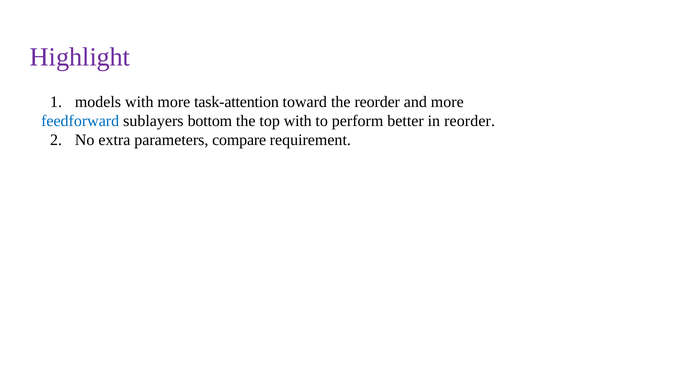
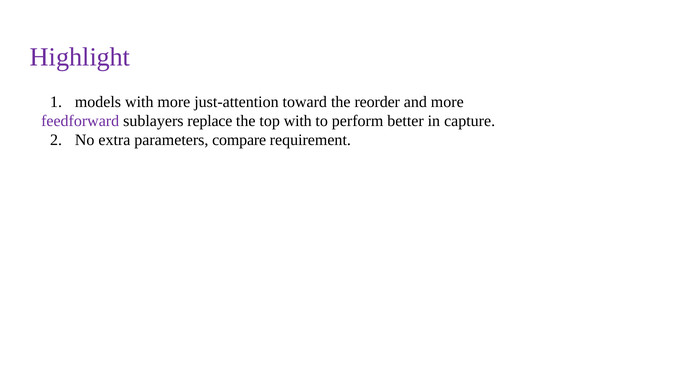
task-attention: task-attention -> just-attention
feedforward colour: blue -> purple
bottom: bottom -> replace
in reorder: reorder -> capture
